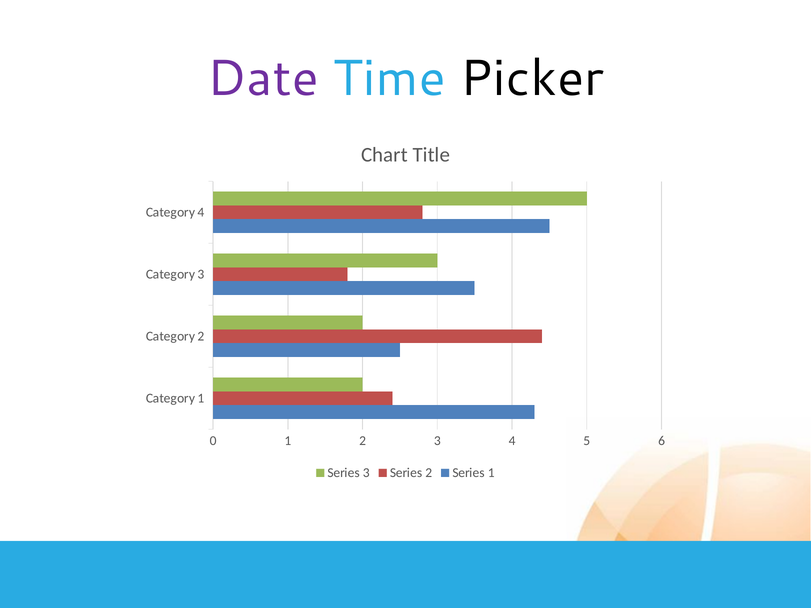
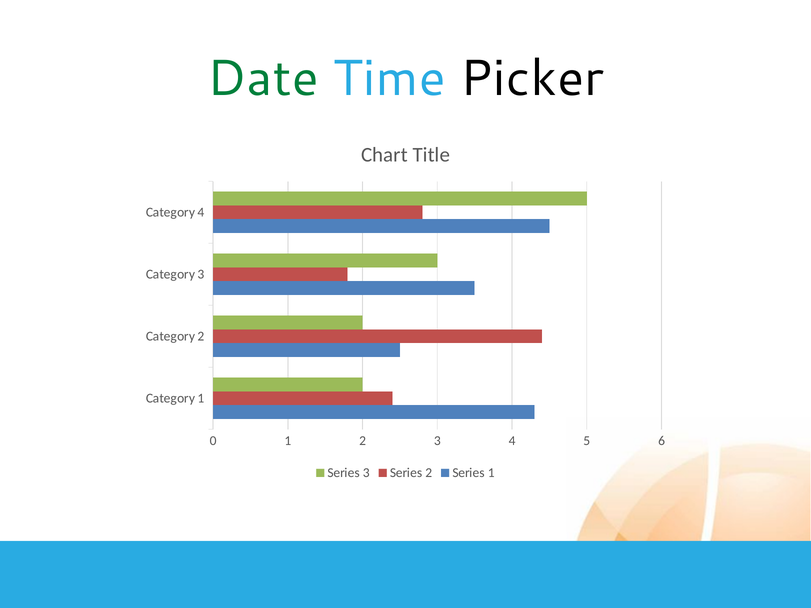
Date colour: purple -> green
